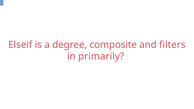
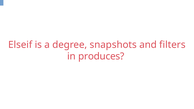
composite: composite -> snapshots
primarily: primarily -> produces
